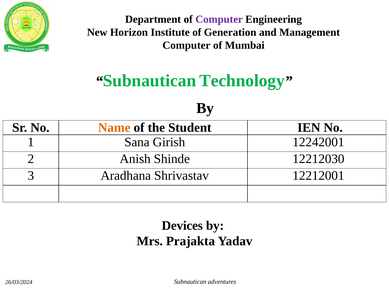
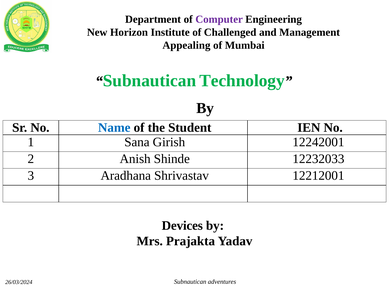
Generation: Generation -> Challenged
Computer at (186, 45): Computer -> Appealing
Name colour: orange -> blue
12212030: 12212030 -> 12232033
